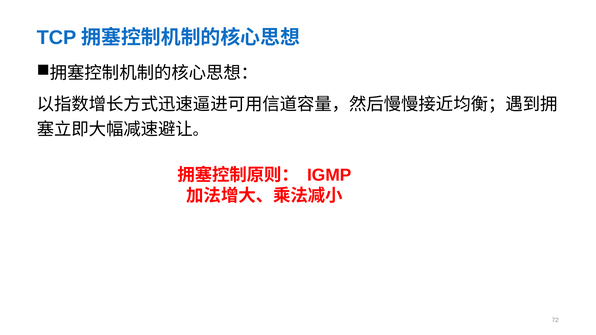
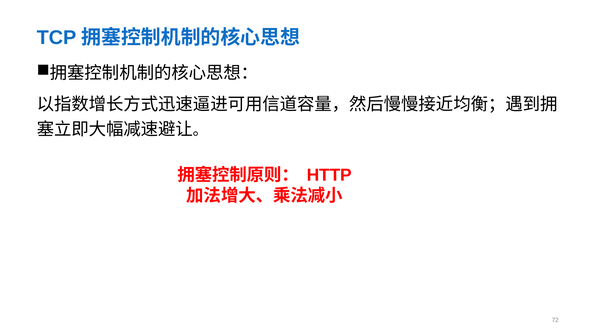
IGMP: IGMP -> HTTP
